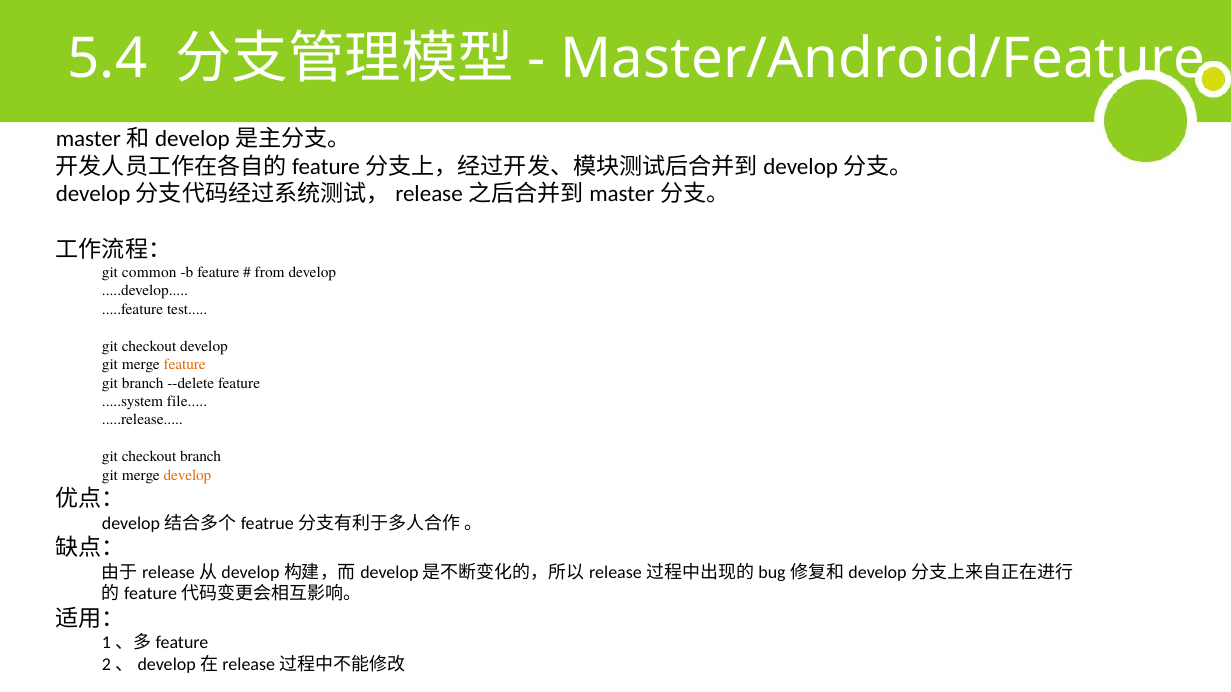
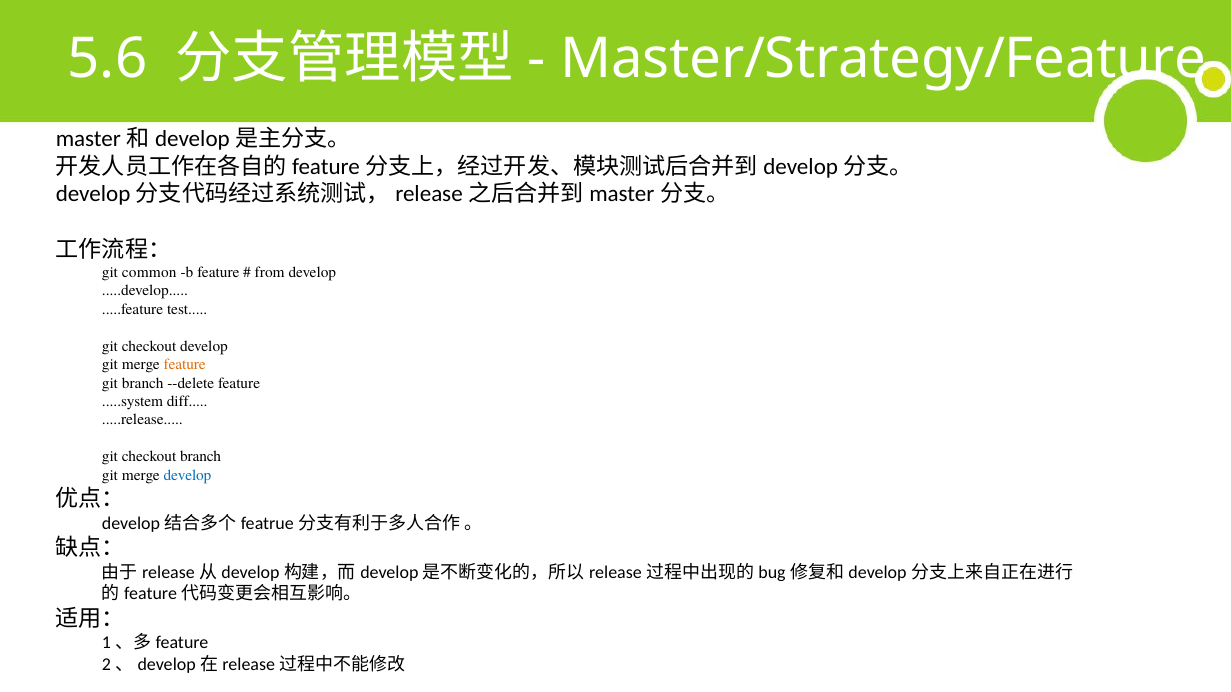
5.4: 5.4 -> 5.6
Master/Android/Feature: Master/Android/Feature -> Master/Strategy/Feature
file: file -> diff
develop at (187, 476) colour: orange -> blue
